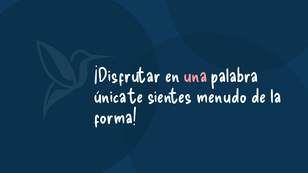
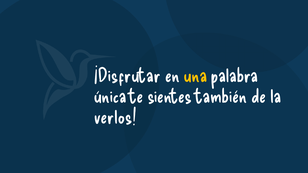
una colour: pink -> yellow
menudo: menudo -> también
forma: forma -> verlos
